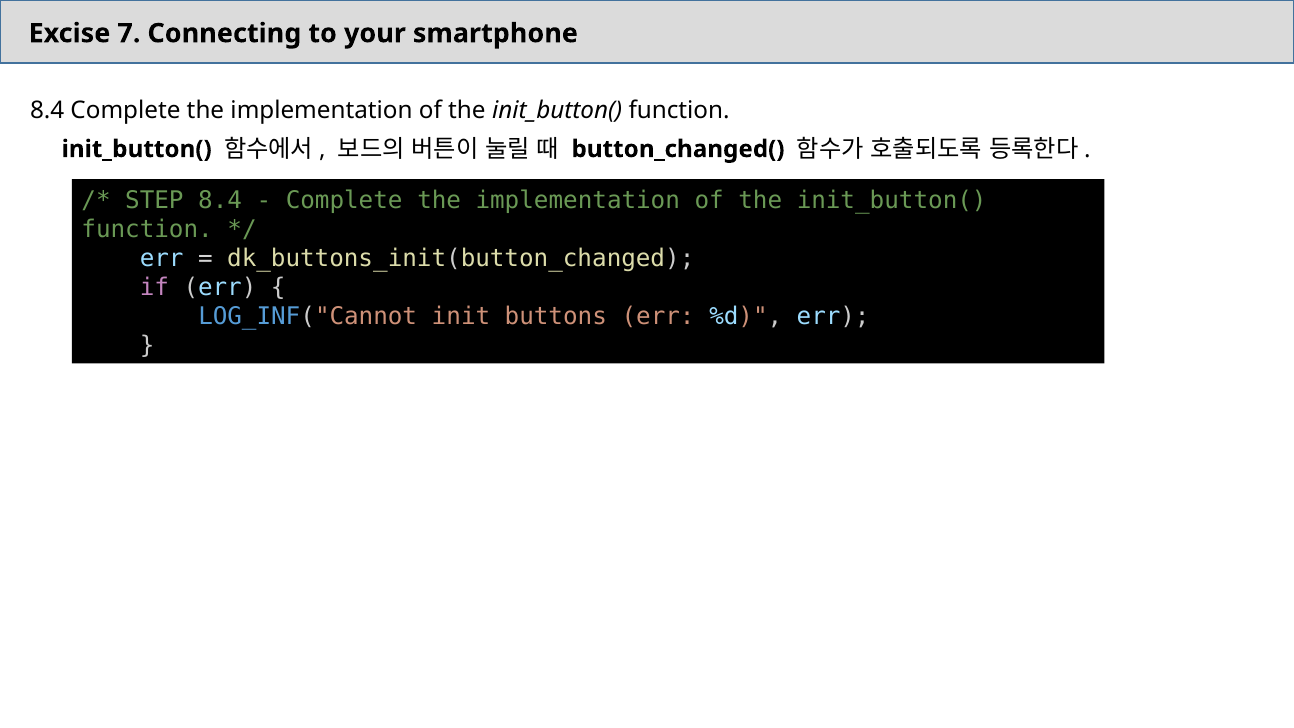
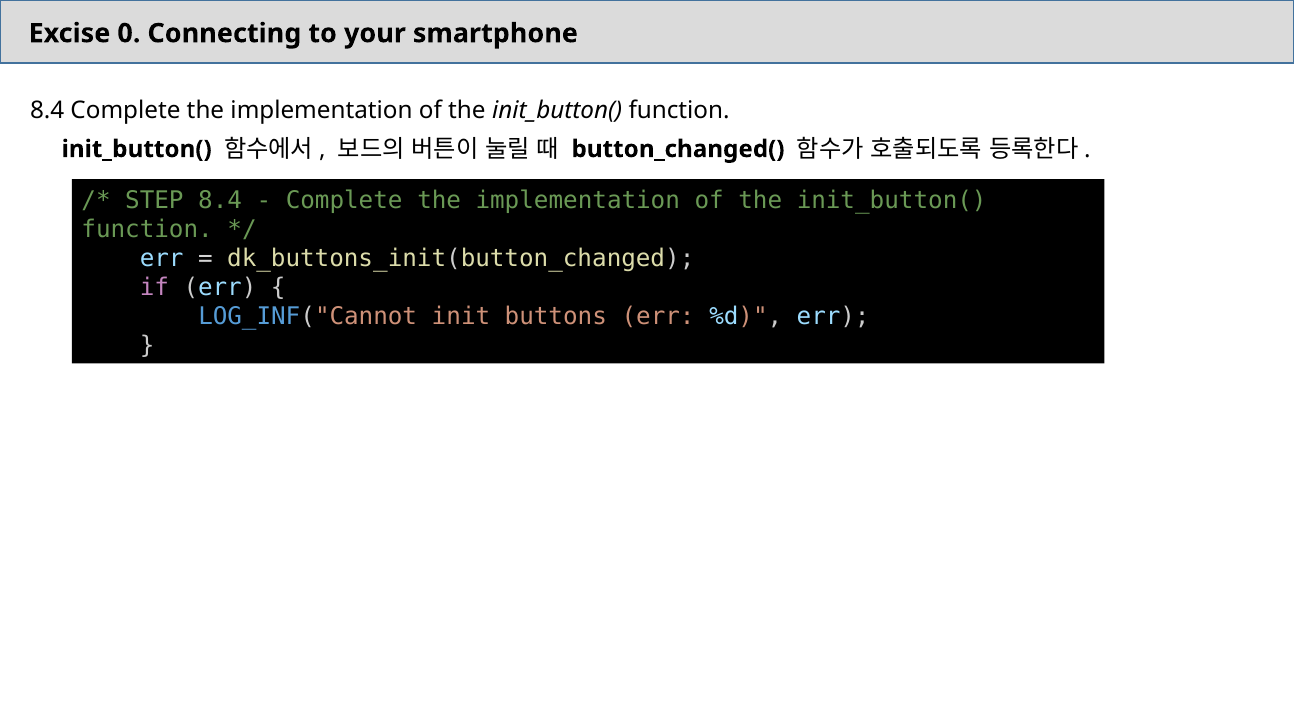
7: 7 -> 0
